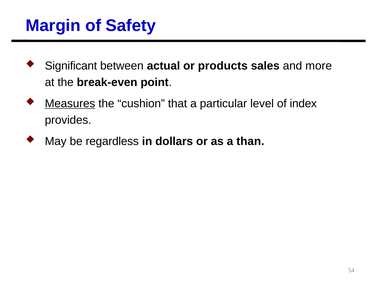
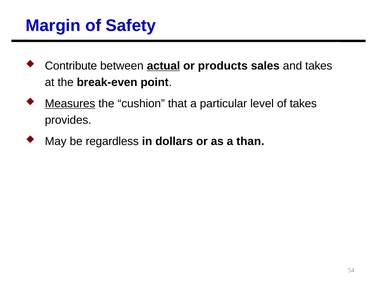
Significant: Significant -> Contribute
actual underline: none -> present
and more: more -> takes
of index: index -> takes
